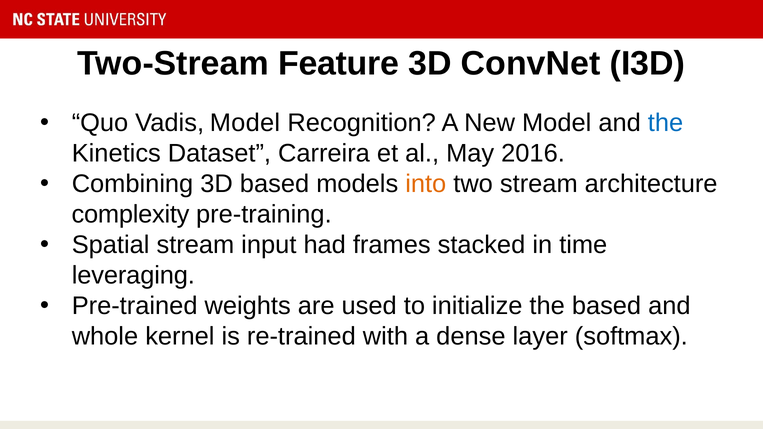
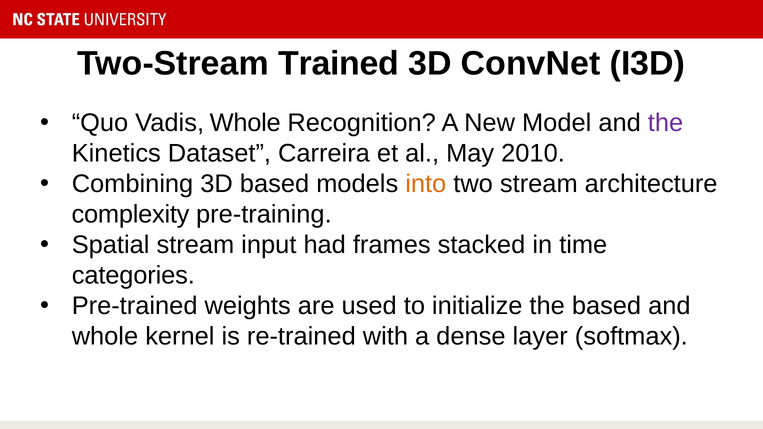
Feature: Feature -> Trained
Vadis Model: Model -> Whole
the at (666, 123) colour: blue -> purple
2016: 2016 -> 2010
leveraging: leveraging -> categories
